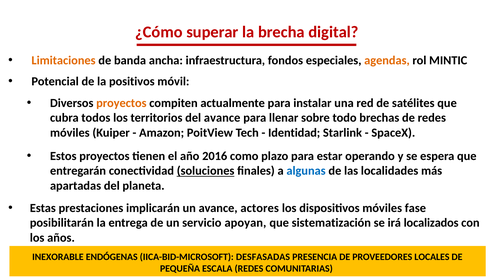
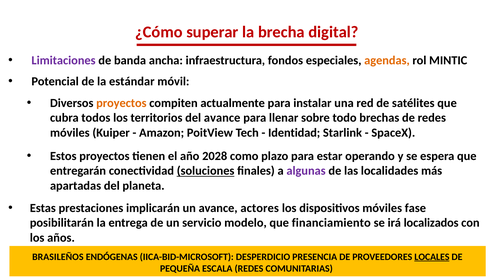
Limitaciones colour: orange -> purple
positivos: positivos -> estándar
2016: 2016 -> 2028
algunas colour: blue -> purple
apoyan: apoyan -> modelo
sistematización: sistematización -> financiamiento
INEXORABLE: INEXORABLE -> BRASILEÑOS
DESFASADAS: DESFASADAS -> DESPERDICIO
LOCALES underline: none -> present
